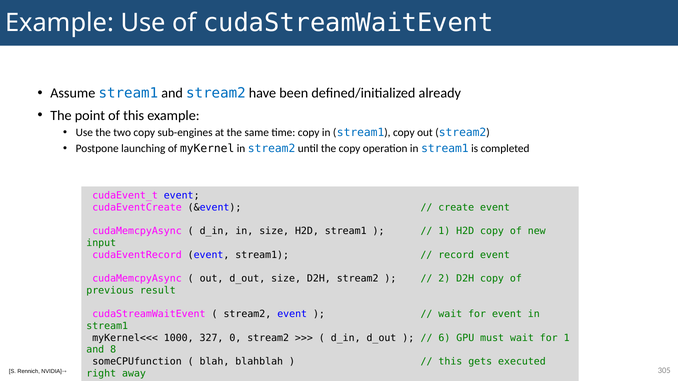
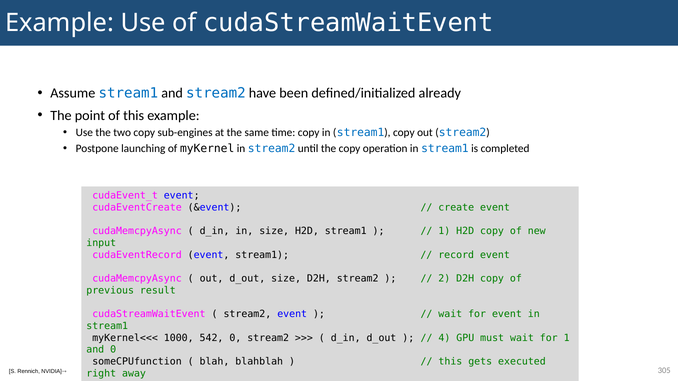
327: 327 -> 542
6: 6 -> 4
and 8: 8 -> 0
